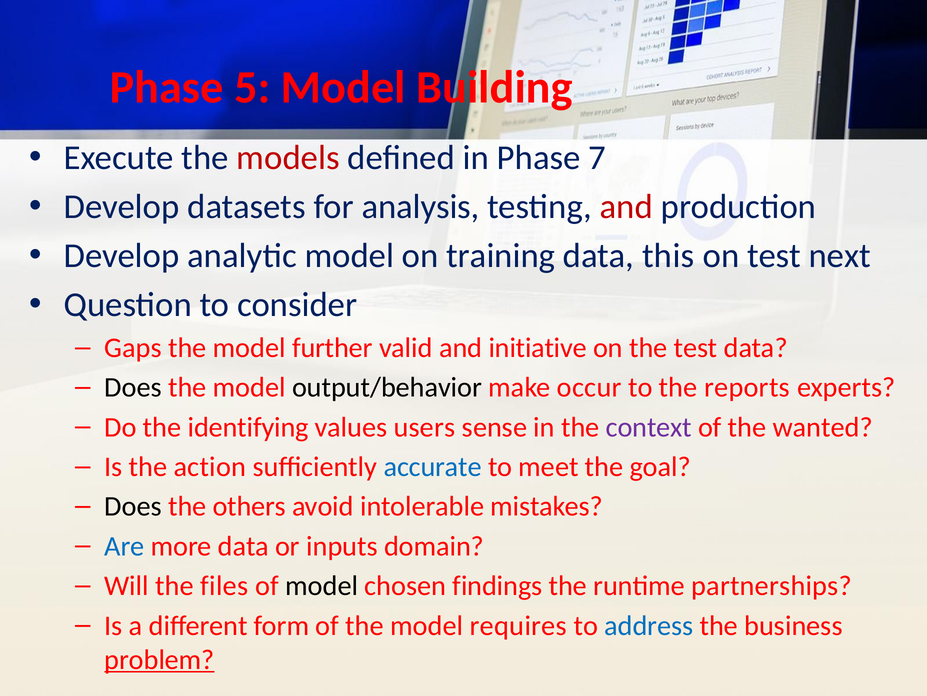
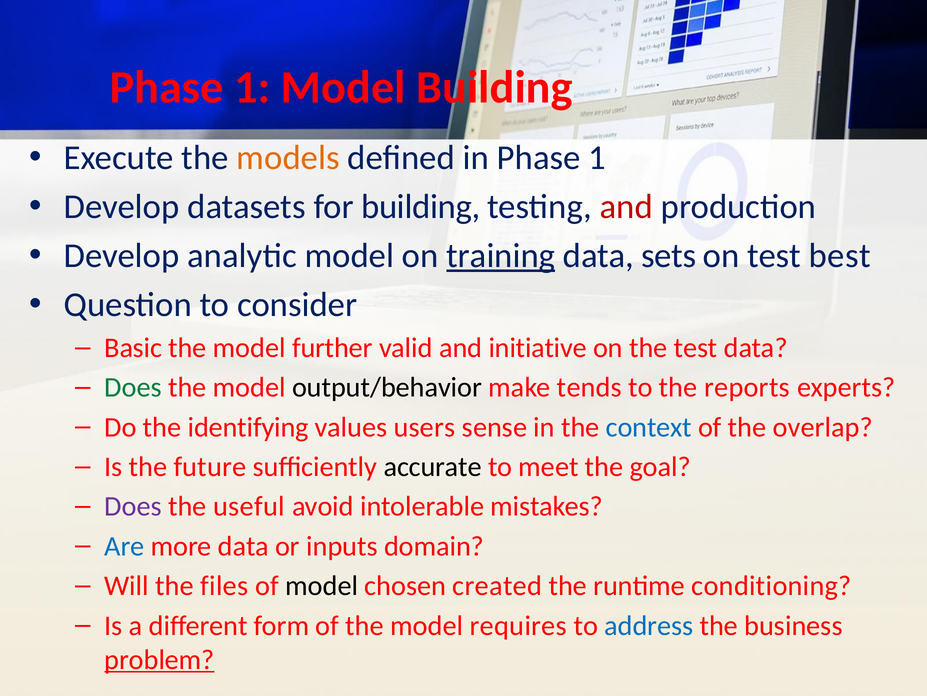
5 at (252, 87): 5 -> 1
models colour: red -> orange
in Phase 7: 7 -> 1
for analysis: analysis -> building
training underline: none -> present
this: this -> sets
next: next -> best
Gaps: Gaps -> Basic
Does at (133, 387) colour: black -> green
occur: occur -> tends
context colour: purple -> blue
wanted: wanted -> overlap
action: action -> future
accurate colour: blue -> black
Does at (133, 506) colour: black -> purple
others: others -> useful
findings: findings -> created
partnerships: partnerships -> conditioning
